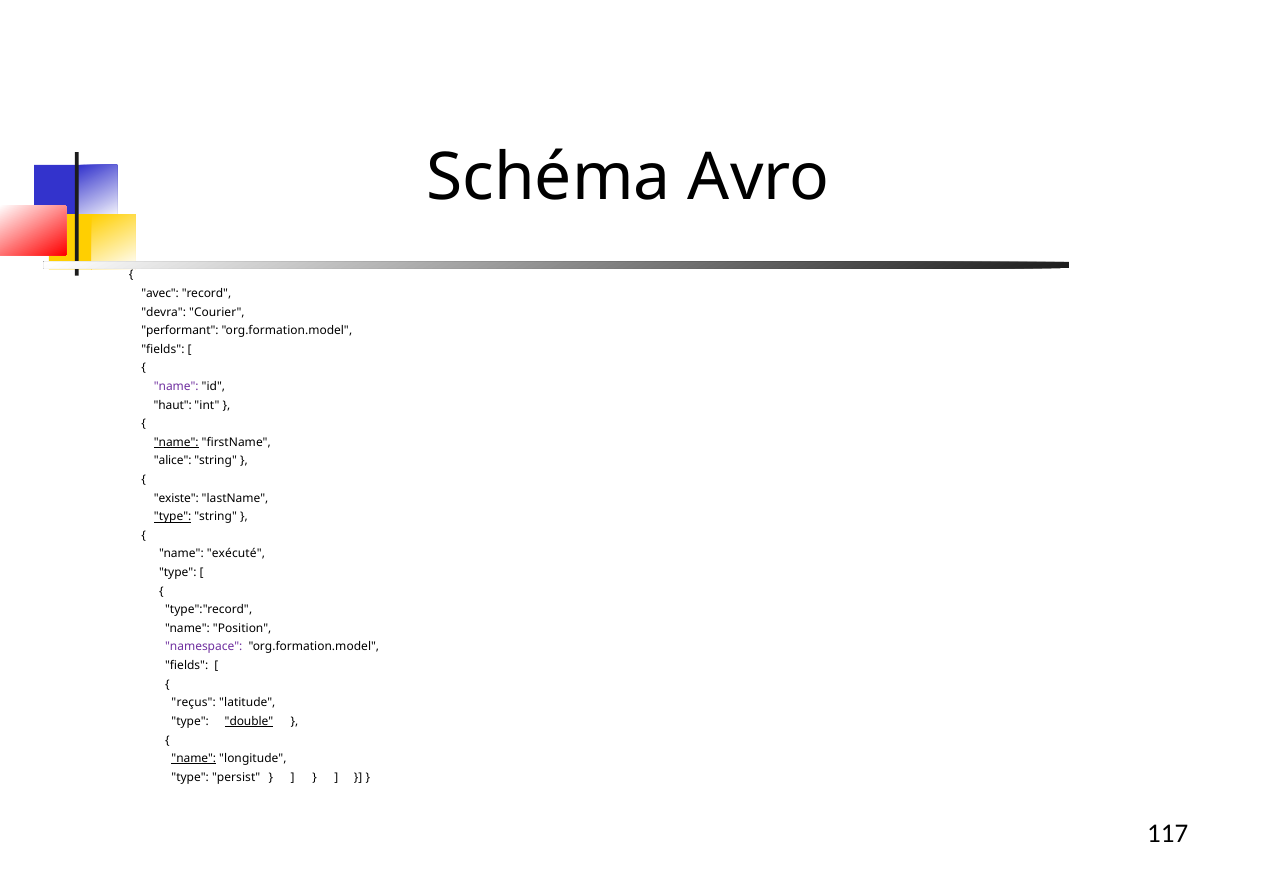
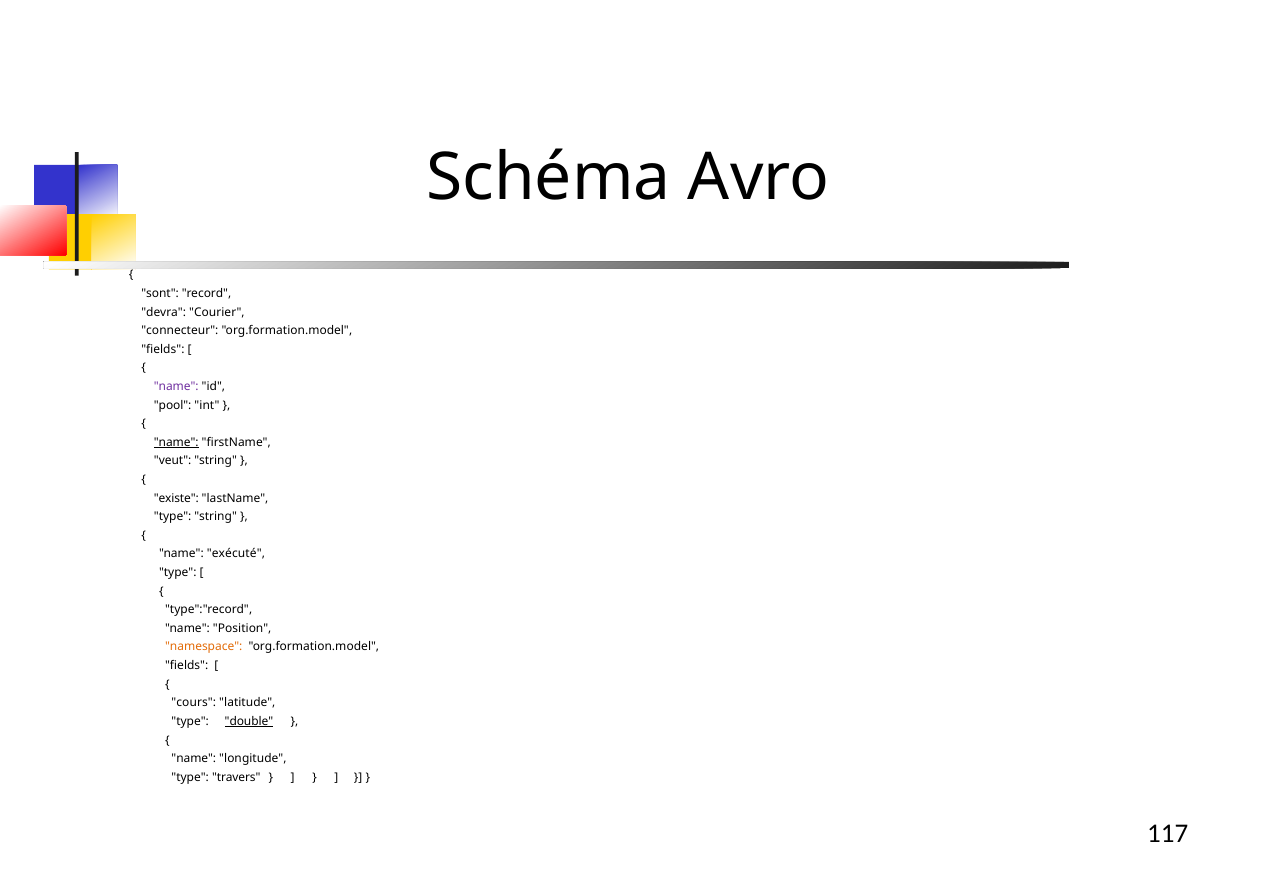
avec: avec -> sont
performant: performant -> connecteur
haut: haut -> pool
alice: alice -> veut
type at (173, 517) underline: present -> none
namespace colour: purple -> orange
reçus: reçus -> cours
name at (194, 759) underline: present -> none
persist: persist -> travers
